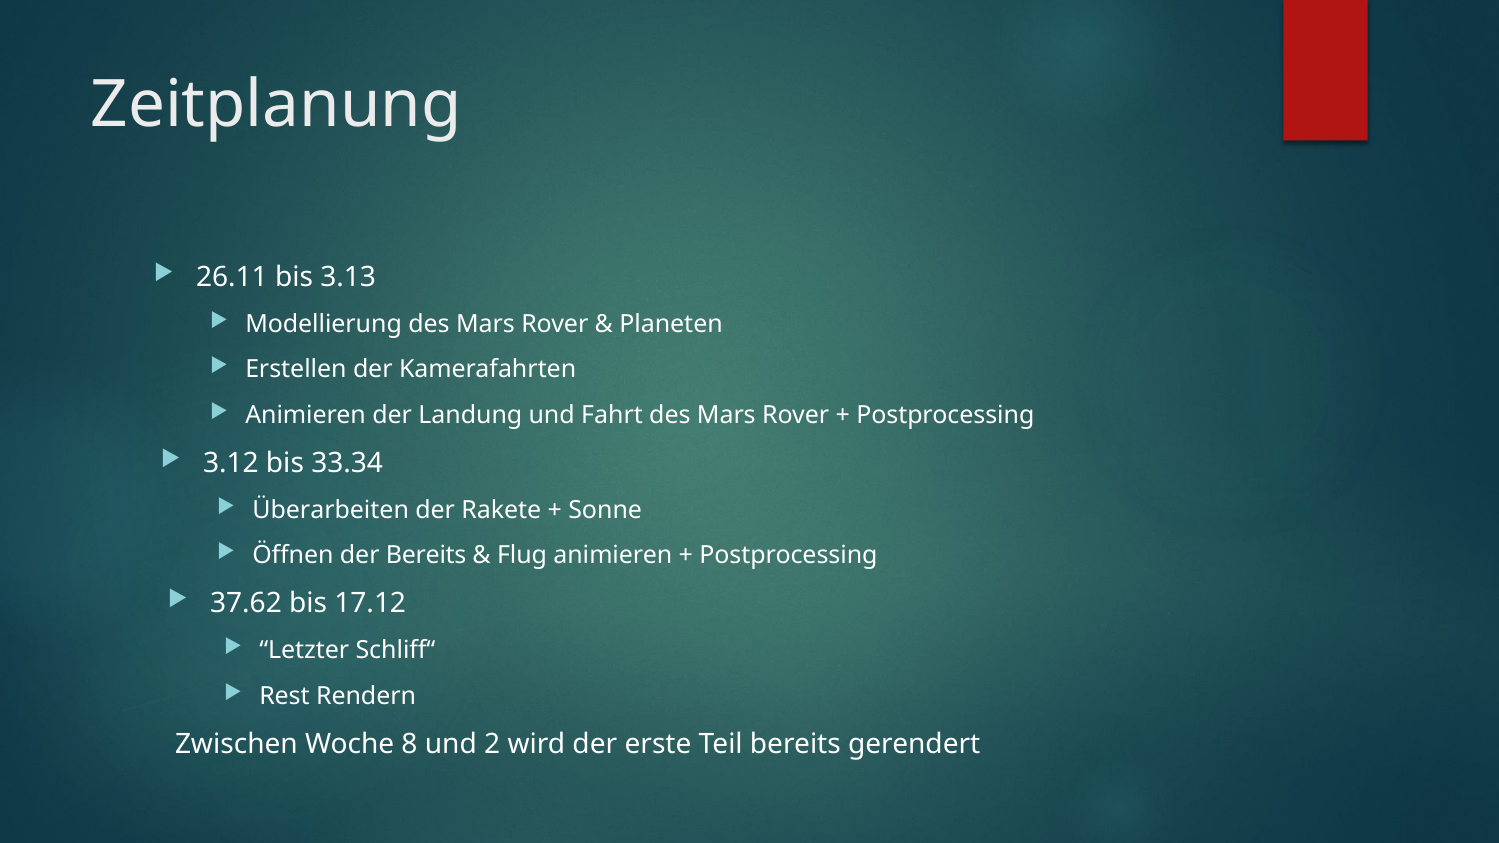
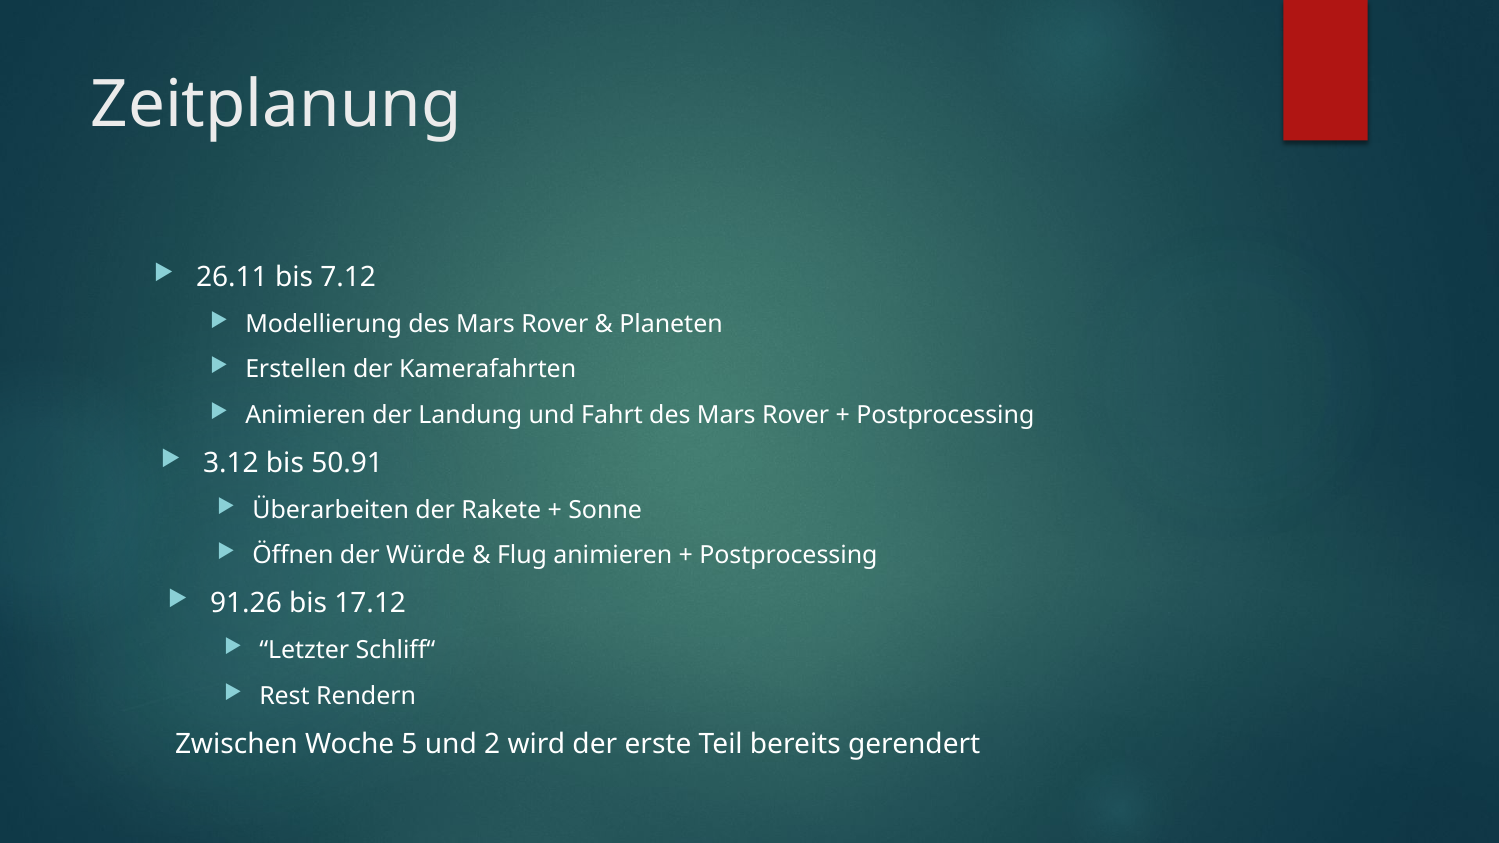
3.13: 3.13 -> 7.12
33.34: 33.34 -> 50.91
der Bereits: Bereits -> Würde
37.62: 37.62 -> 91.26
8: 8 -> 5
